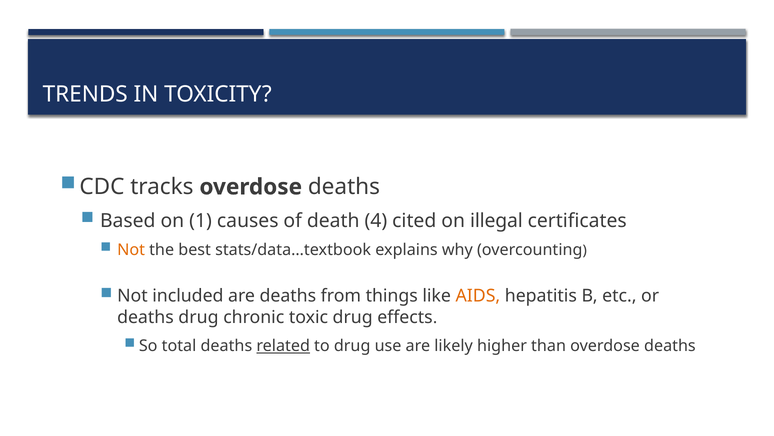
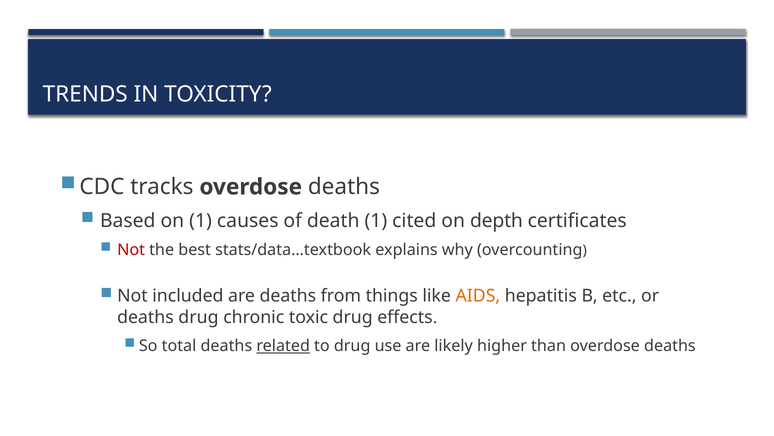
death 4: 4 -> 1
illegal: illegal -> depth
Not at (131, 249) colour: orange -> red
